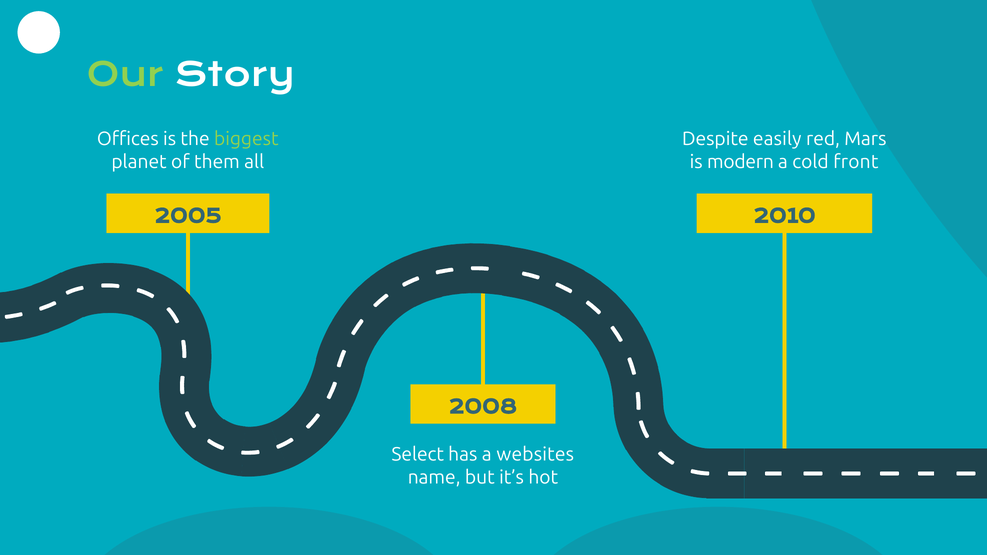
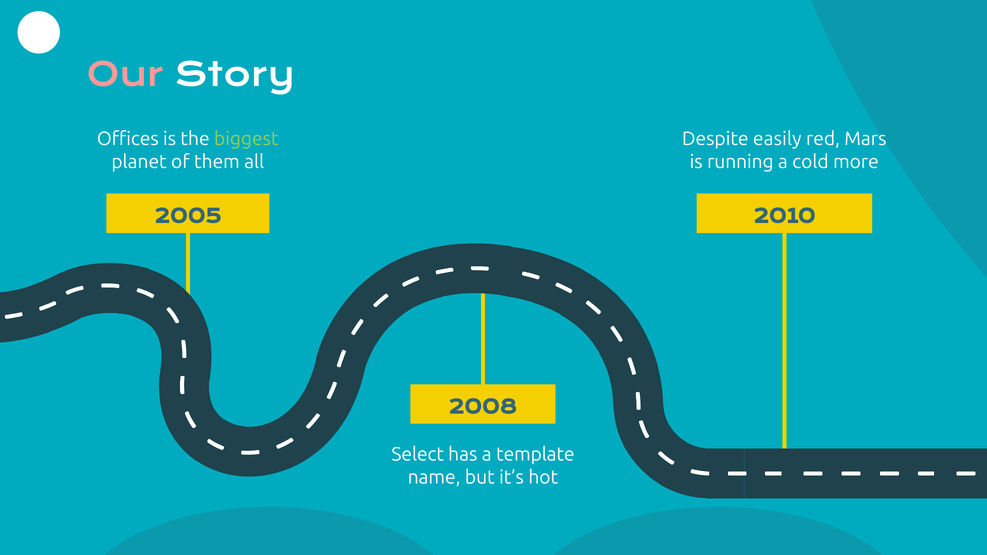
Our colour: light green -> pink
modern: modern -> running
front: front -> more
websites: websites -> template
